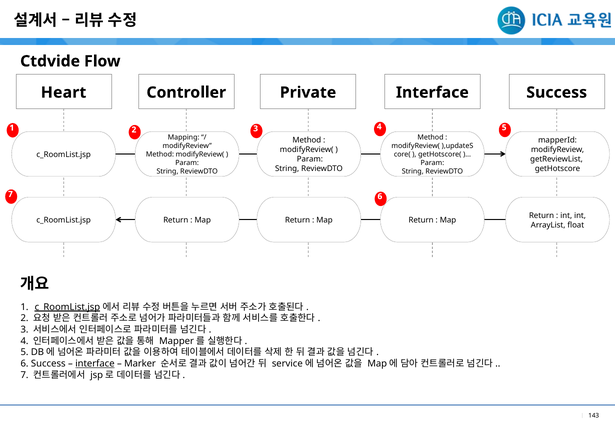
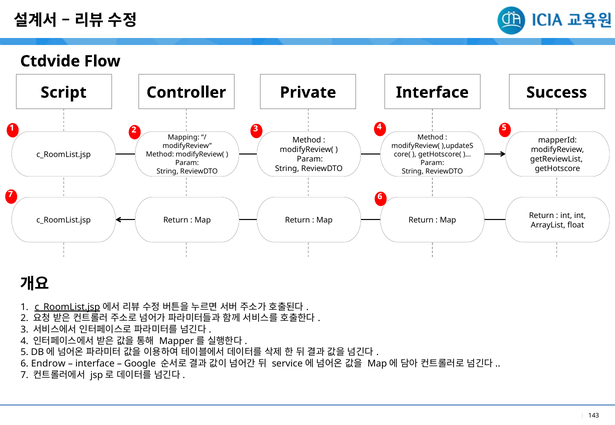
Heart: Heart -> Script
6 Success: Success -> Endrow
interface at (95, 364) underline: present -> none
Marker: Marker -> Google
